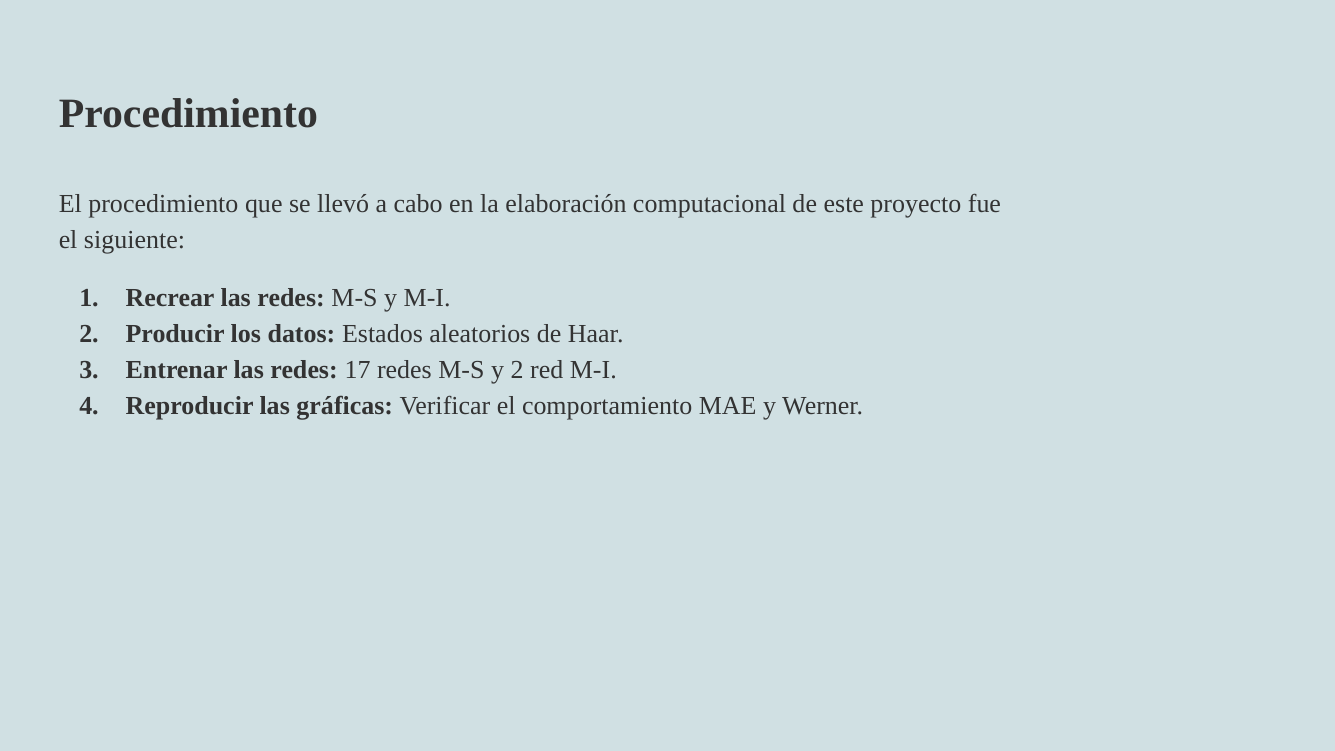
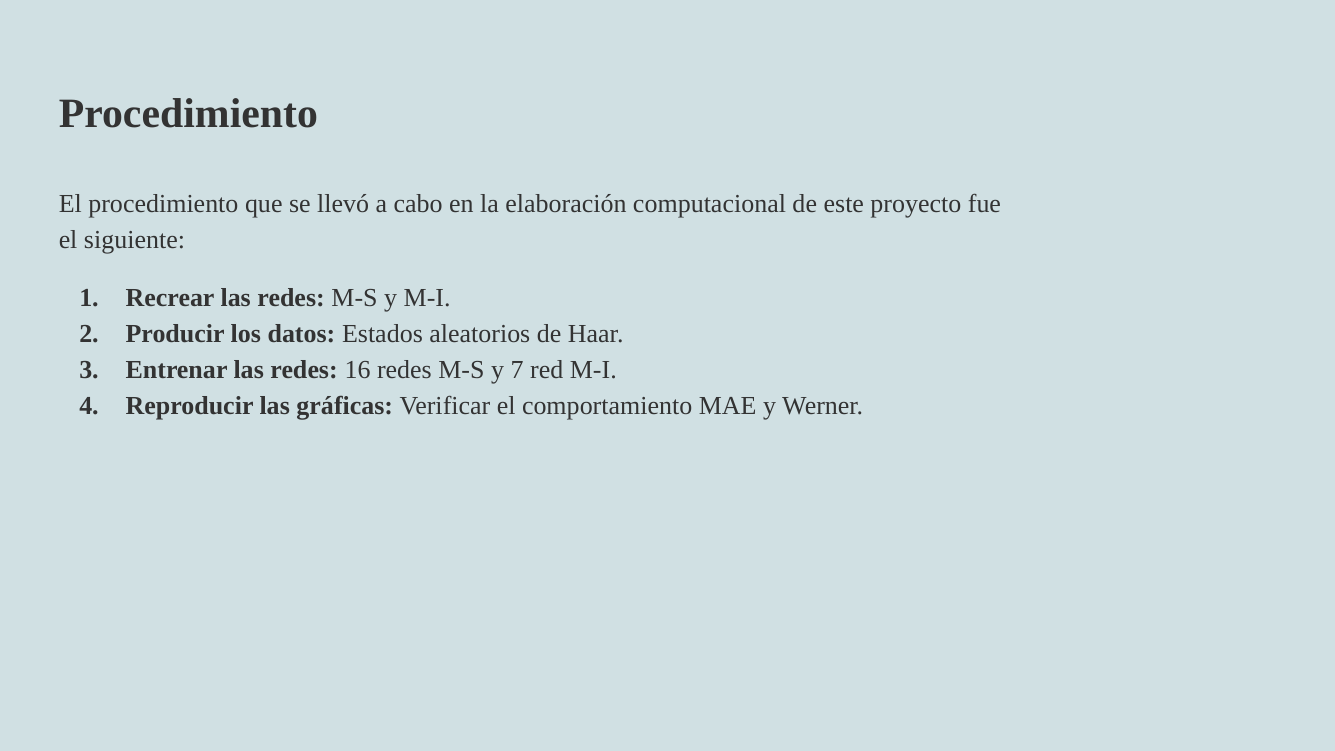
17: 17 -> 16
y 2: 2 -> 7
